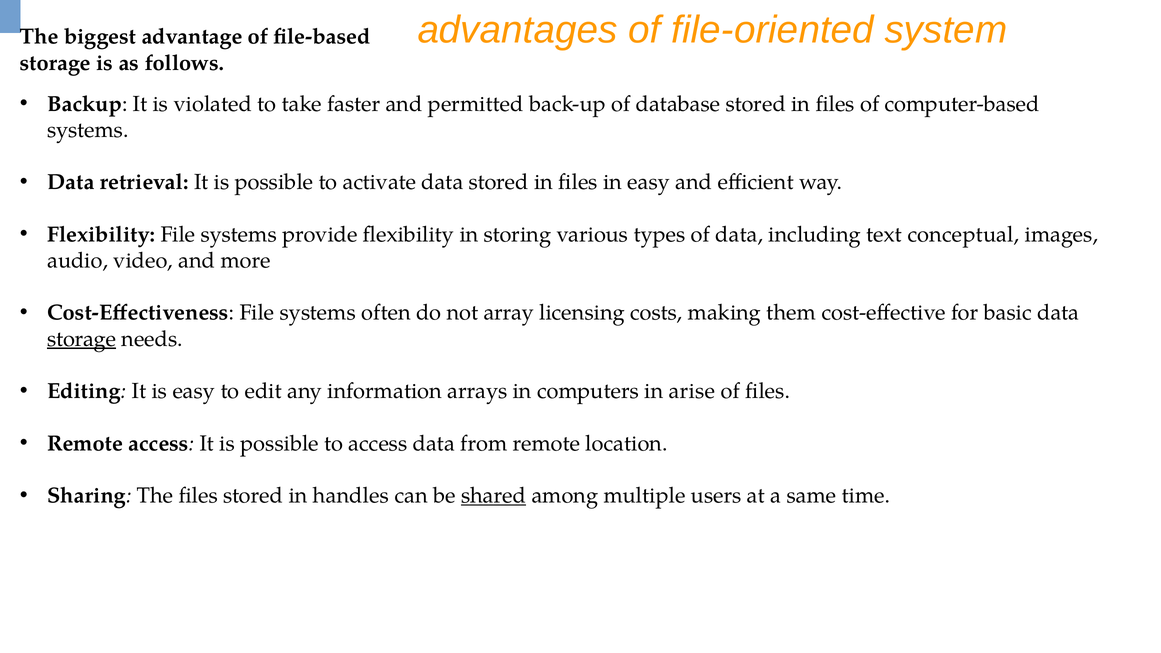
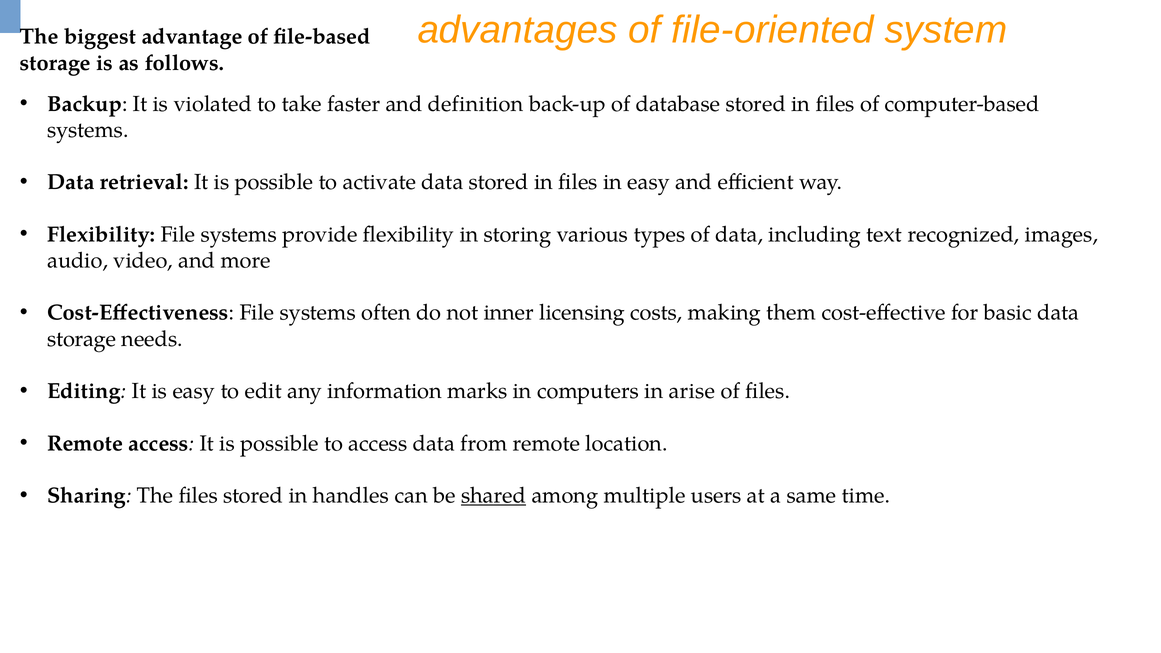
permitted: permitted -> definition
conceptual: conceptual -> recognized
array: array -> inner
storage at (82, 339) underline: present -> none
arrays: arrays -> marks
